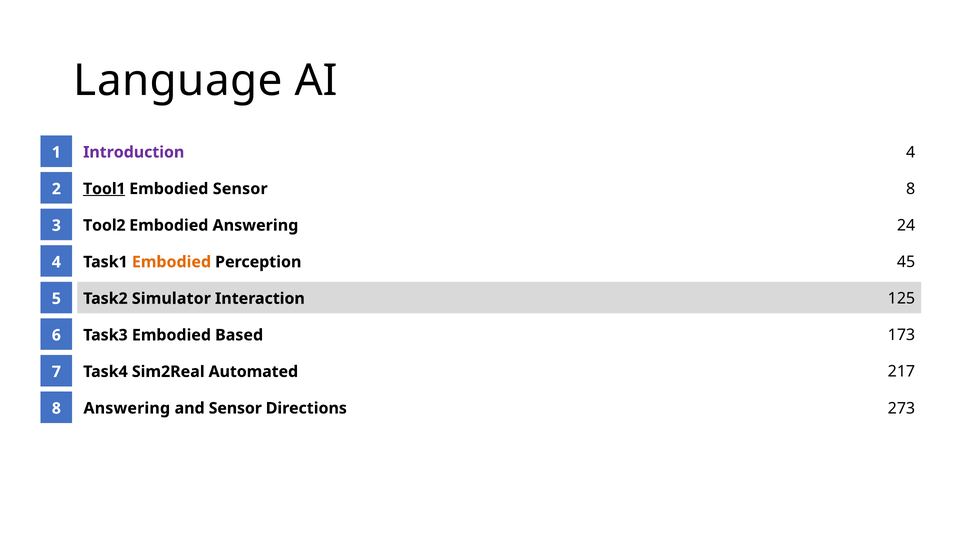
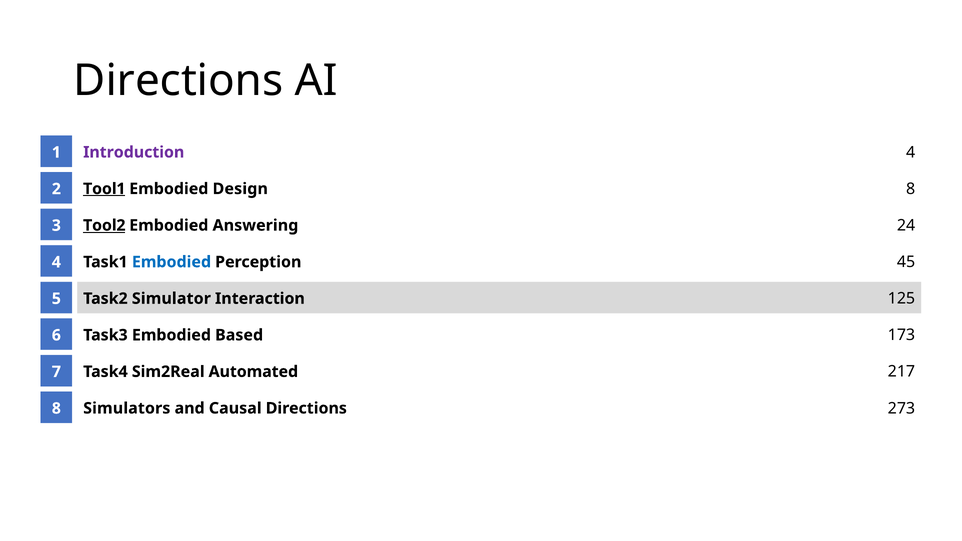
Language at (178, 81): Language -> Directions
Embodied Sensor: Sensor -> Design
Tool2 underline: none -> present
Embodied at (171, 262) colour: orange -> blue
Answering at (127, 408): Answering -> Simulators
and Sensor: Sensor -> Causal
